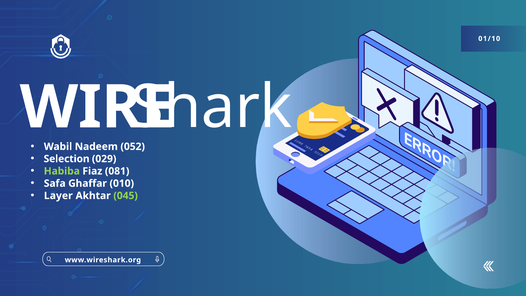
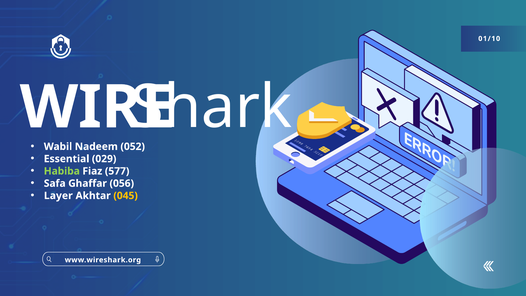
Selection: Selection -> Essential
081: 081 -> 577
010: 010 -> 056
045 colour: light green -> yellow
